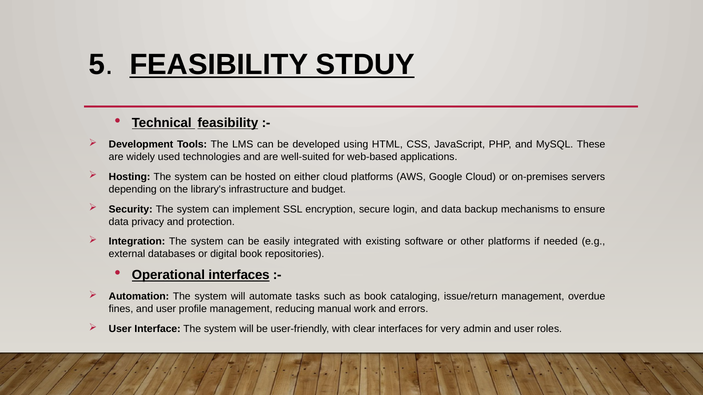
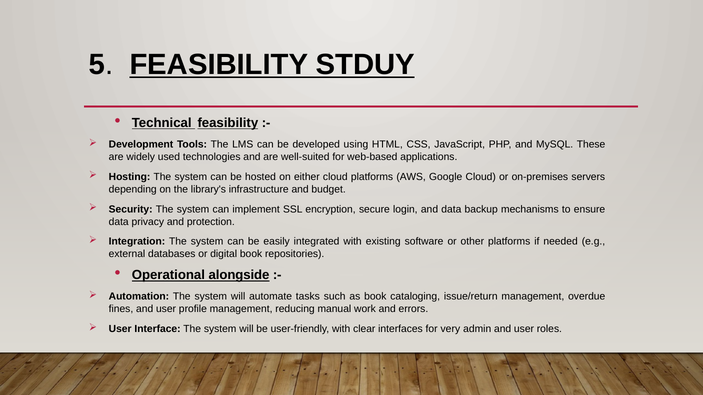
Operational interfaces: interfaces -> alongside
